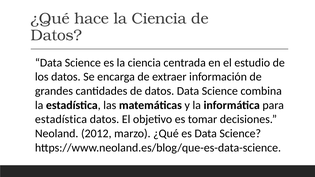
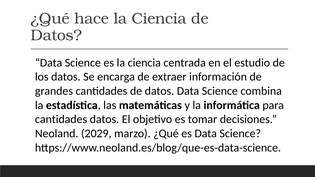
estadística at (61, 119): estadística -> cantidades
2012: 2012 -> 2029
